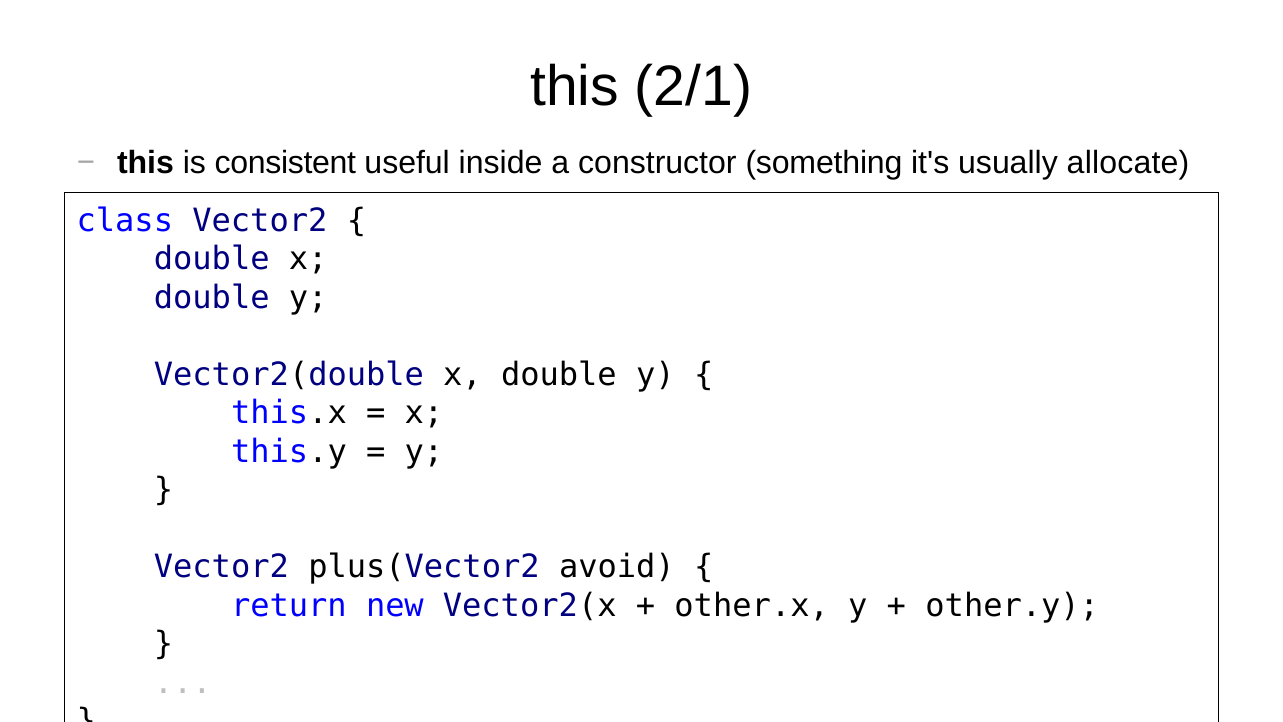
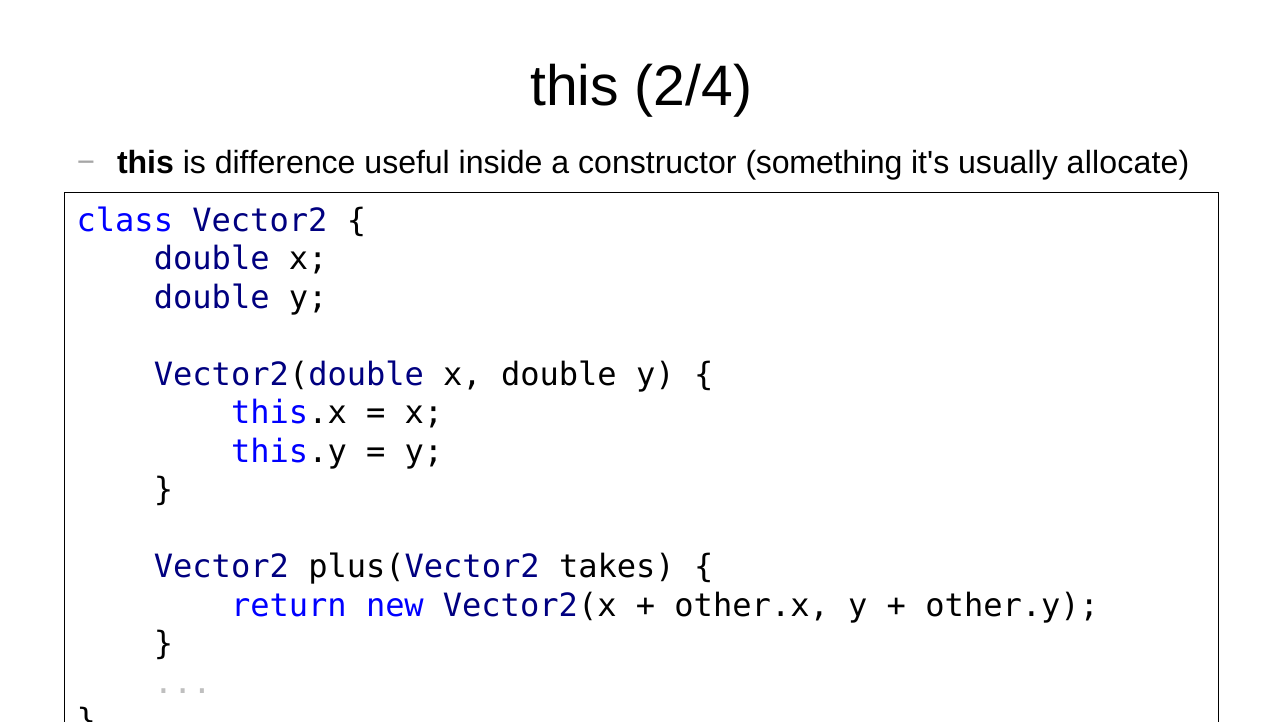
2/1: 2/1 -> 2/4
consistent: consistent -> difference
avoid: avoid -> takes
